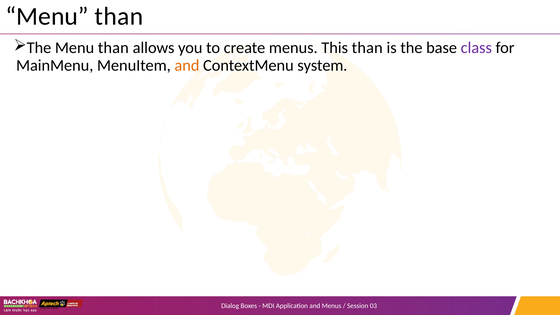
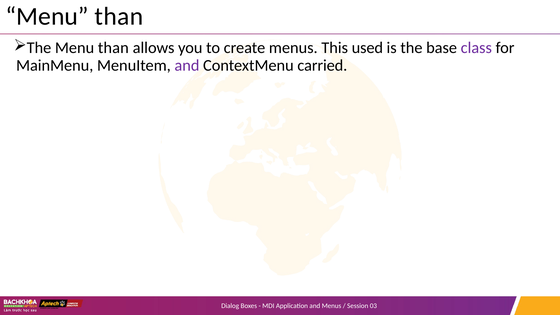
This than: than -> used
and at (187, 66) colour: orange -> purple
system: system -> carried
